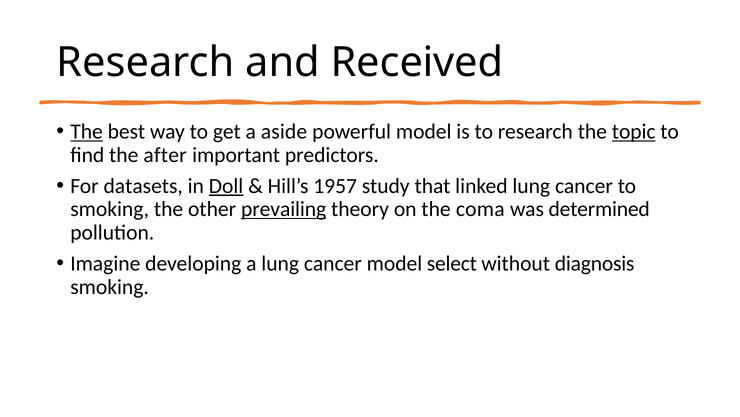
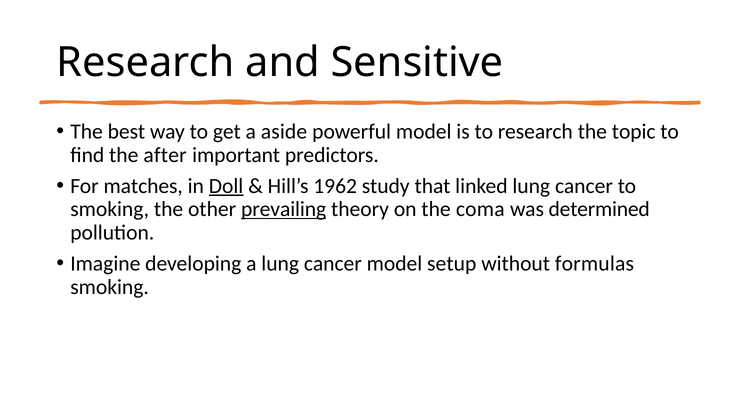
Received: Received -> Sensitive
The at (87, 131) underline: present -> none
topic underline: present -> none
datasets: datasets -> matches
1957: 1957 -> 1962
select: select -> setup
diagnosis: diagnosis -> formulas
